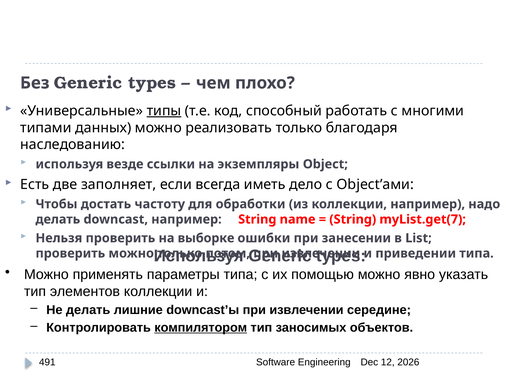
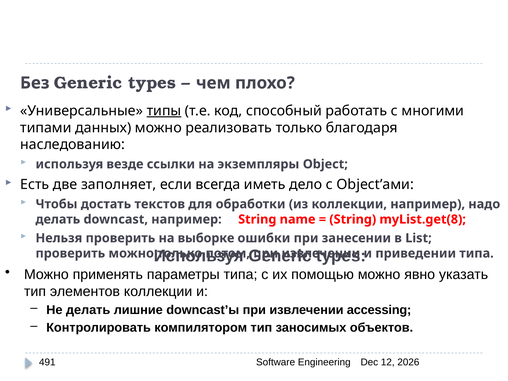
частоту: частоту -> текстов
myList.get(7: myList.get(7 -> myList.get(8
середине: середине -> accessing
компилятором underline: present -> none
